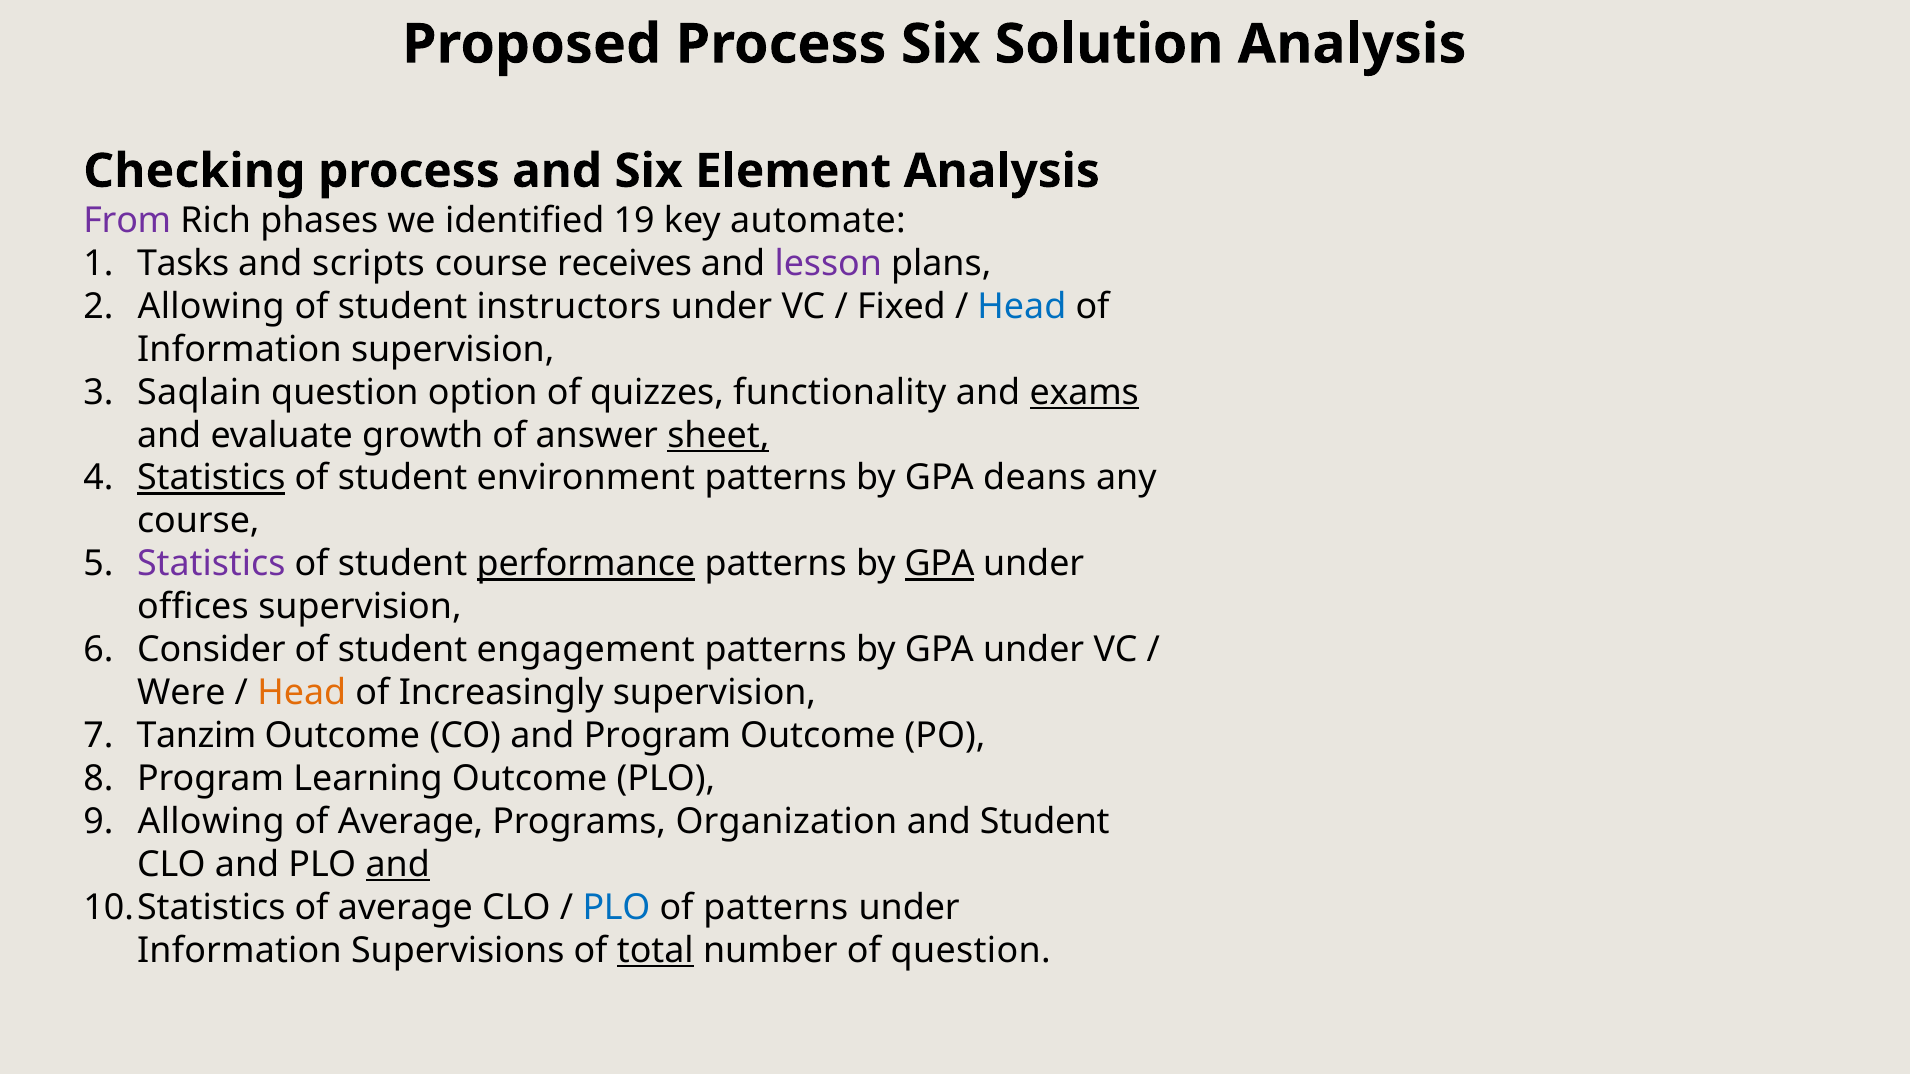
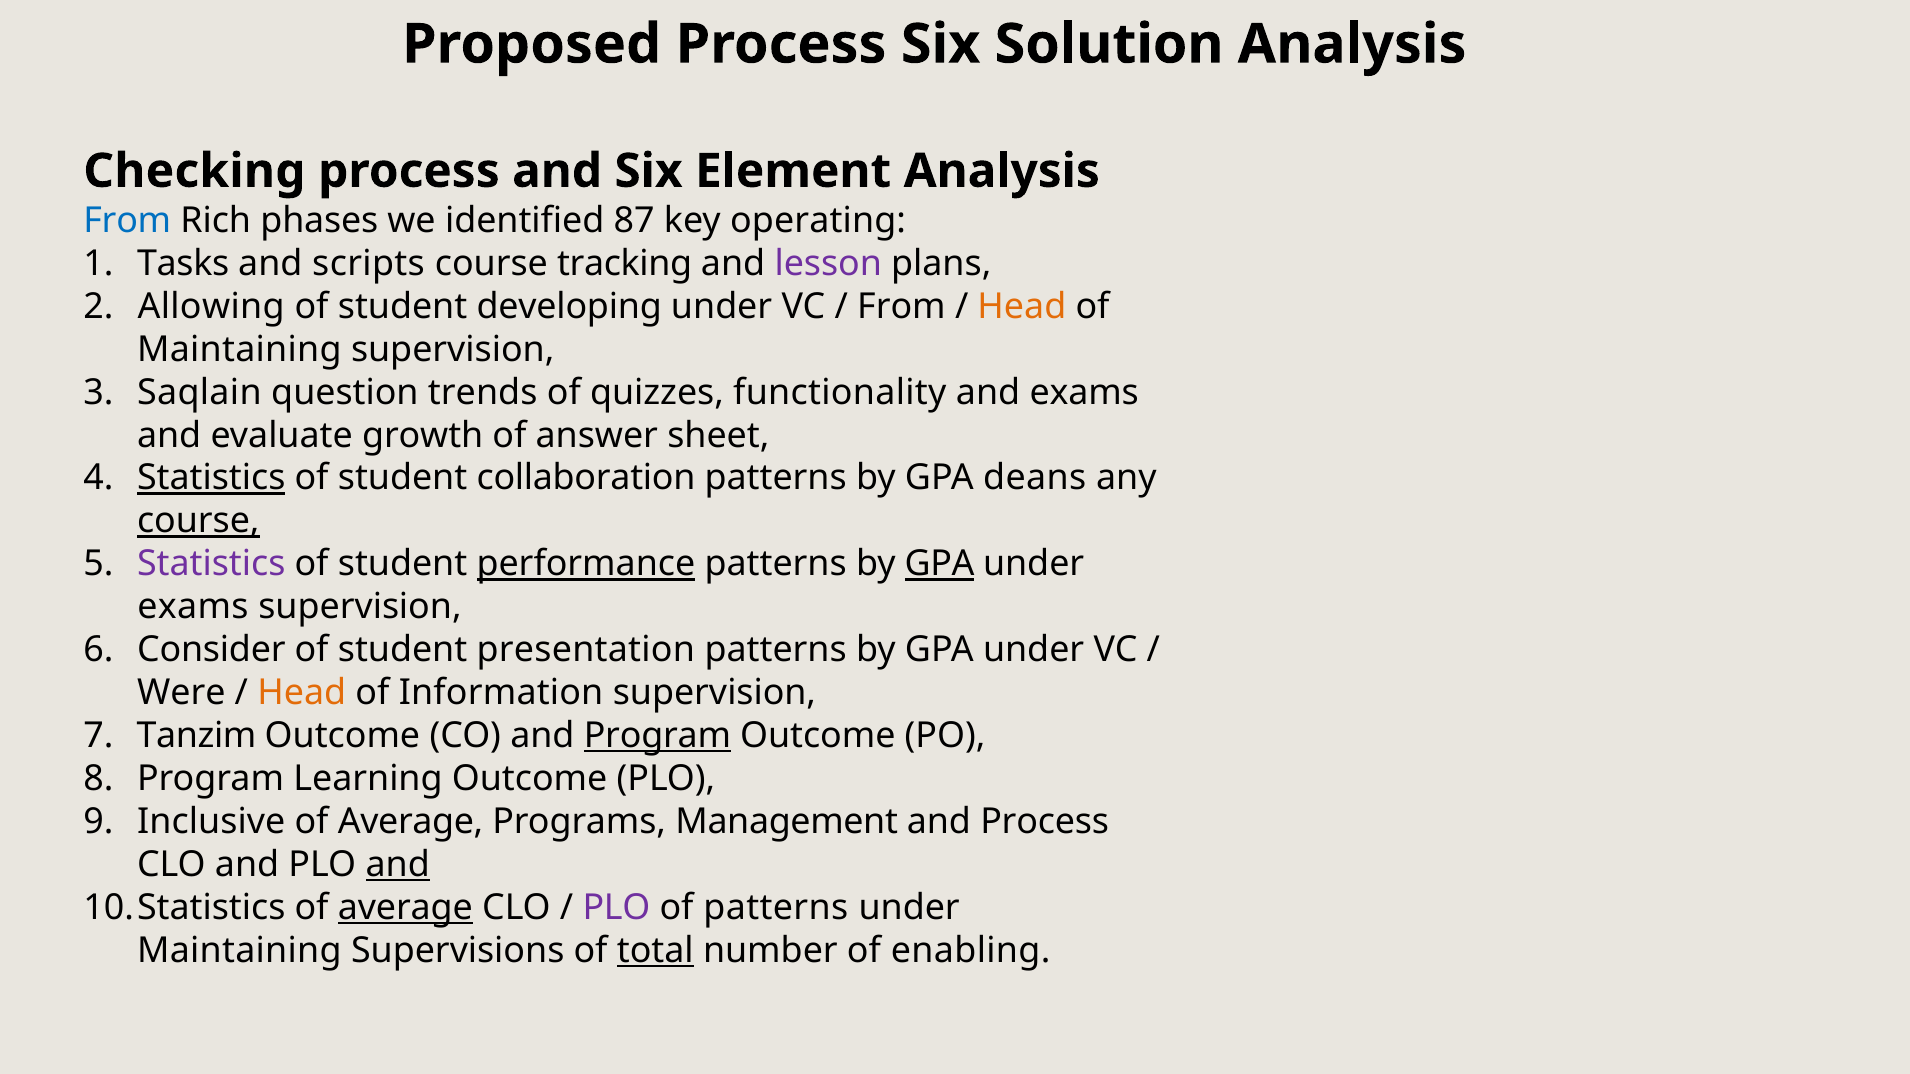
From at (127, 220) colour: purple -> blue
19: 19 -> 87
automate: automate -> operating
receives: receives -> tracking
instructors: instructors -> developing
Fixed at (901, 306): Fixed -> From
Head at (1022, 306) colour: blue -> orange
Information at (239, 349): Information -> Maintaining
option: option -> trends
exams at (1084, 392) underline: present -> none
sheet underline: present -> none
environment: environment -> collaboration
course at (198, 521) underline: none -> present
offices at (193, 607): offices -> exams
engagement: engagement -> presentation
Increasingly: Increasingly -> Information
Program at (657, 736) underline: none -> present
Allowing at (211, 822): Allowing -> Inclusive
Organization: Organization -> Management
and Student: Student -> Process
average at (405, 908) underline: none -> present
PLO at (617, 908) colour: blue -> purple
Information at (239, 951): Information -> Maintaining
of question: question -> enabling
